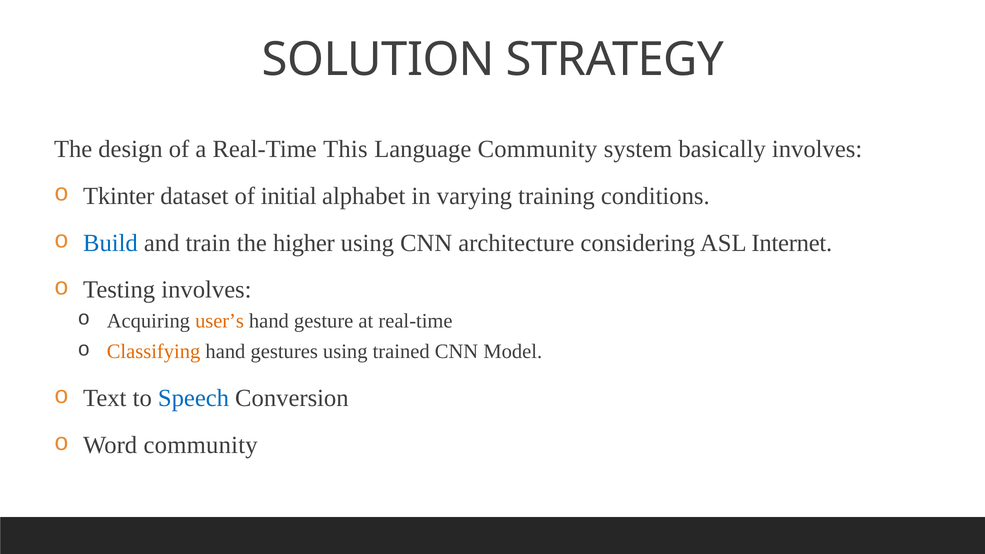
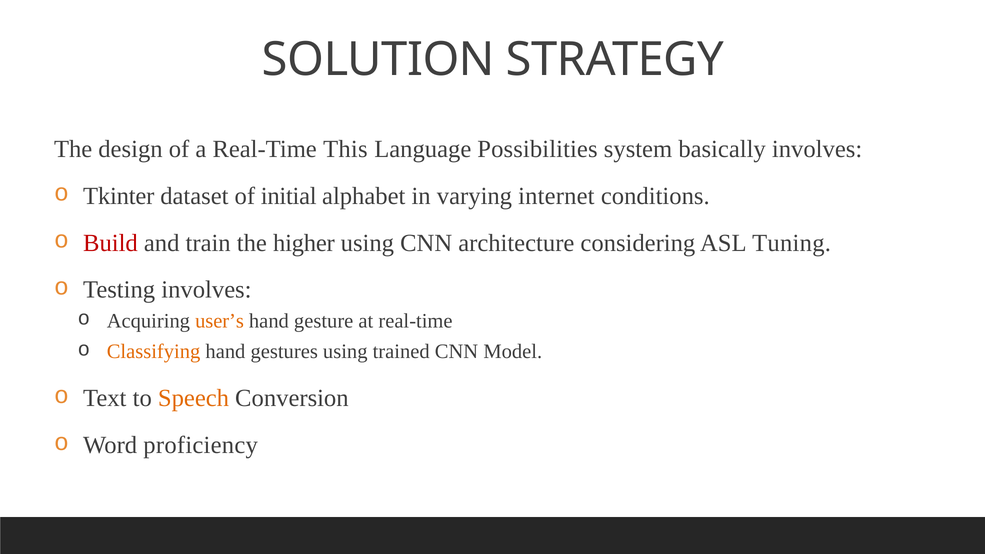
Language Community: Community -> Possibilities
training: training -> internet
Build colour: blue -> red
Internet: Internet -> Tuning
Speech colour: blue -> orange
Word community: community -> proficiency
